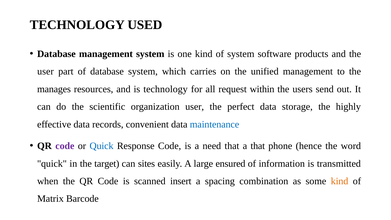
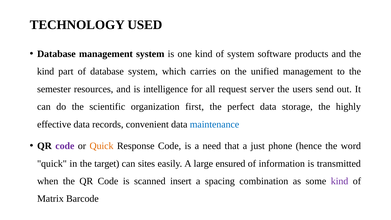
user at (45, 71): user -> kind
manages: manages -> semester
is technology: technology -> intelligence
within: within -> server
organization user: user -> first
Quick at (102, 146) colour: blue -> orange
a that: that -> just
kind at (340, 181) colour: orange -> purple
